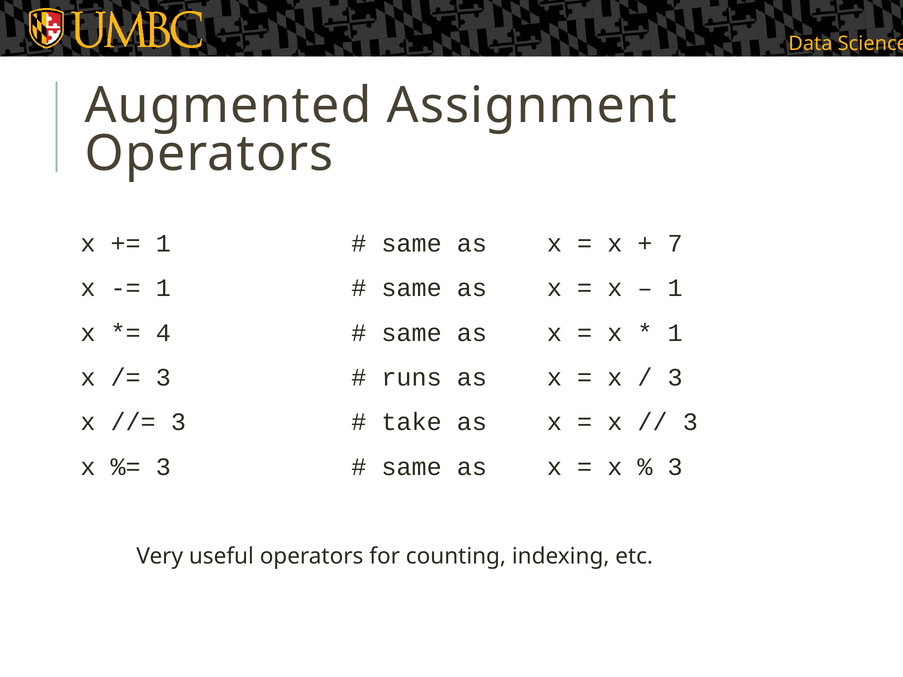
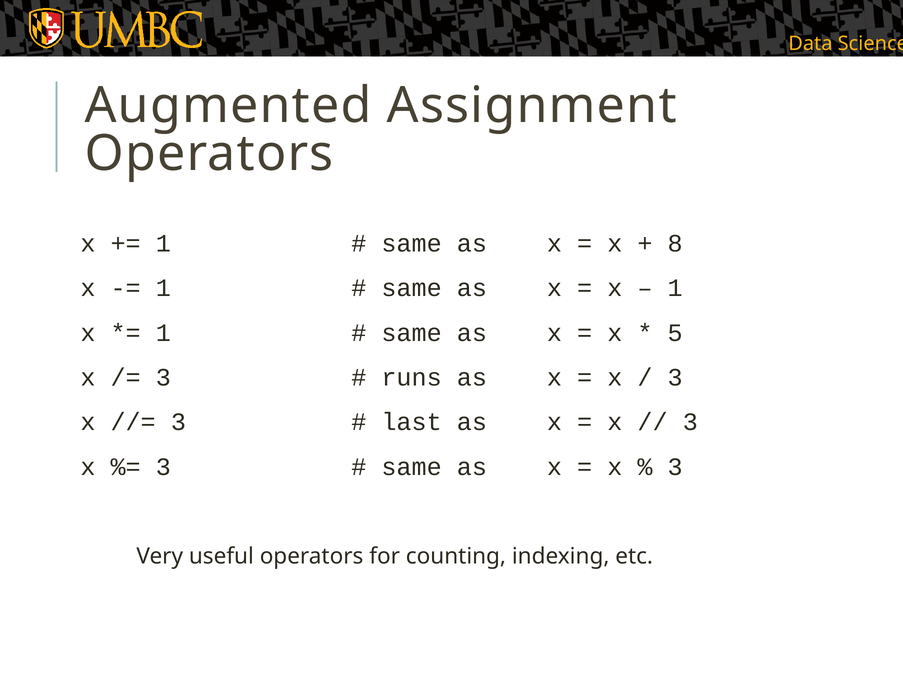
7: 7 -> 8
4 at (163, 333): 4 -> 1
1 at (675, 333): 1 -> 5
take: take -> last
